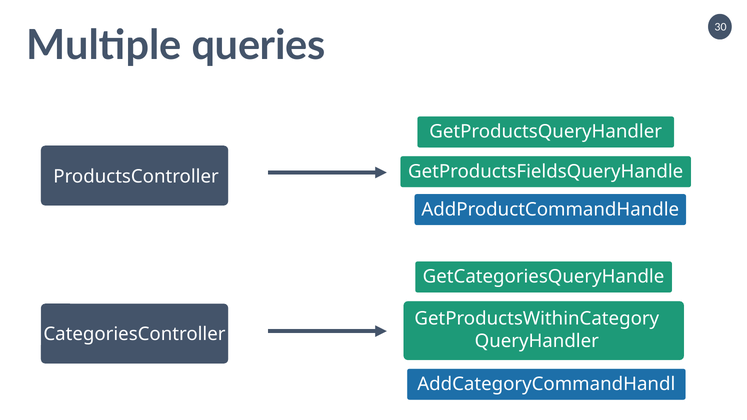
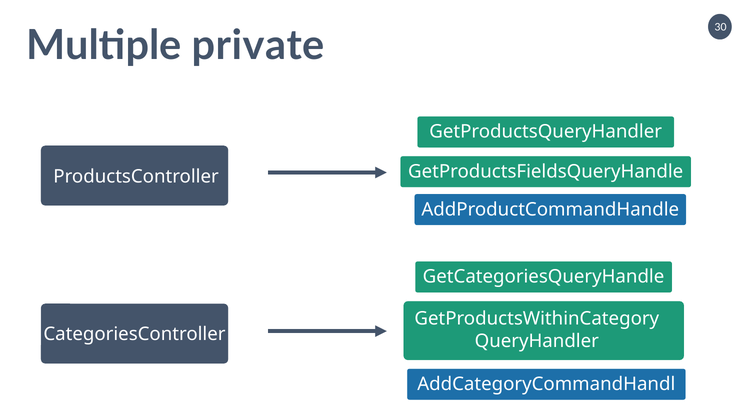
queries: queries -> private
